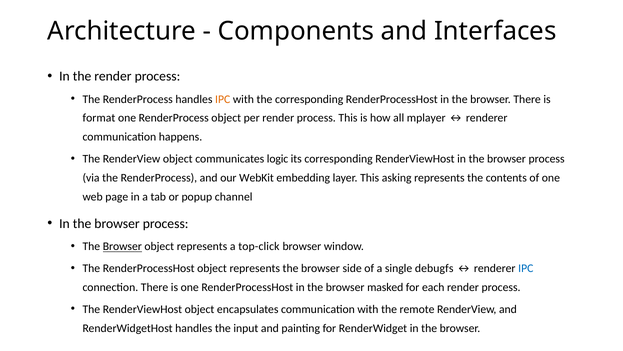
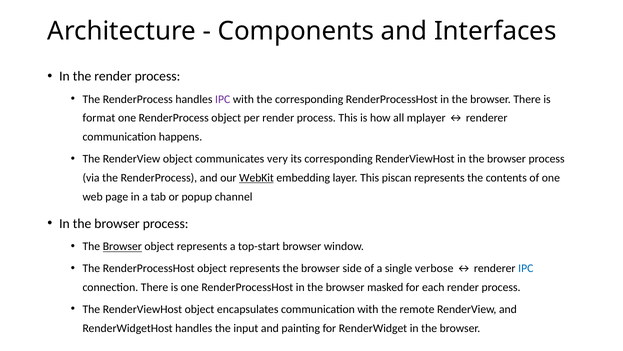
IPC at (223, 99) colour: orange -> purple
logic: logic -> very
WebKit underline: none -> present
asking: asking -> piscan
top-click: top-click -> top-start
debugfs: debugfs -> verbose
